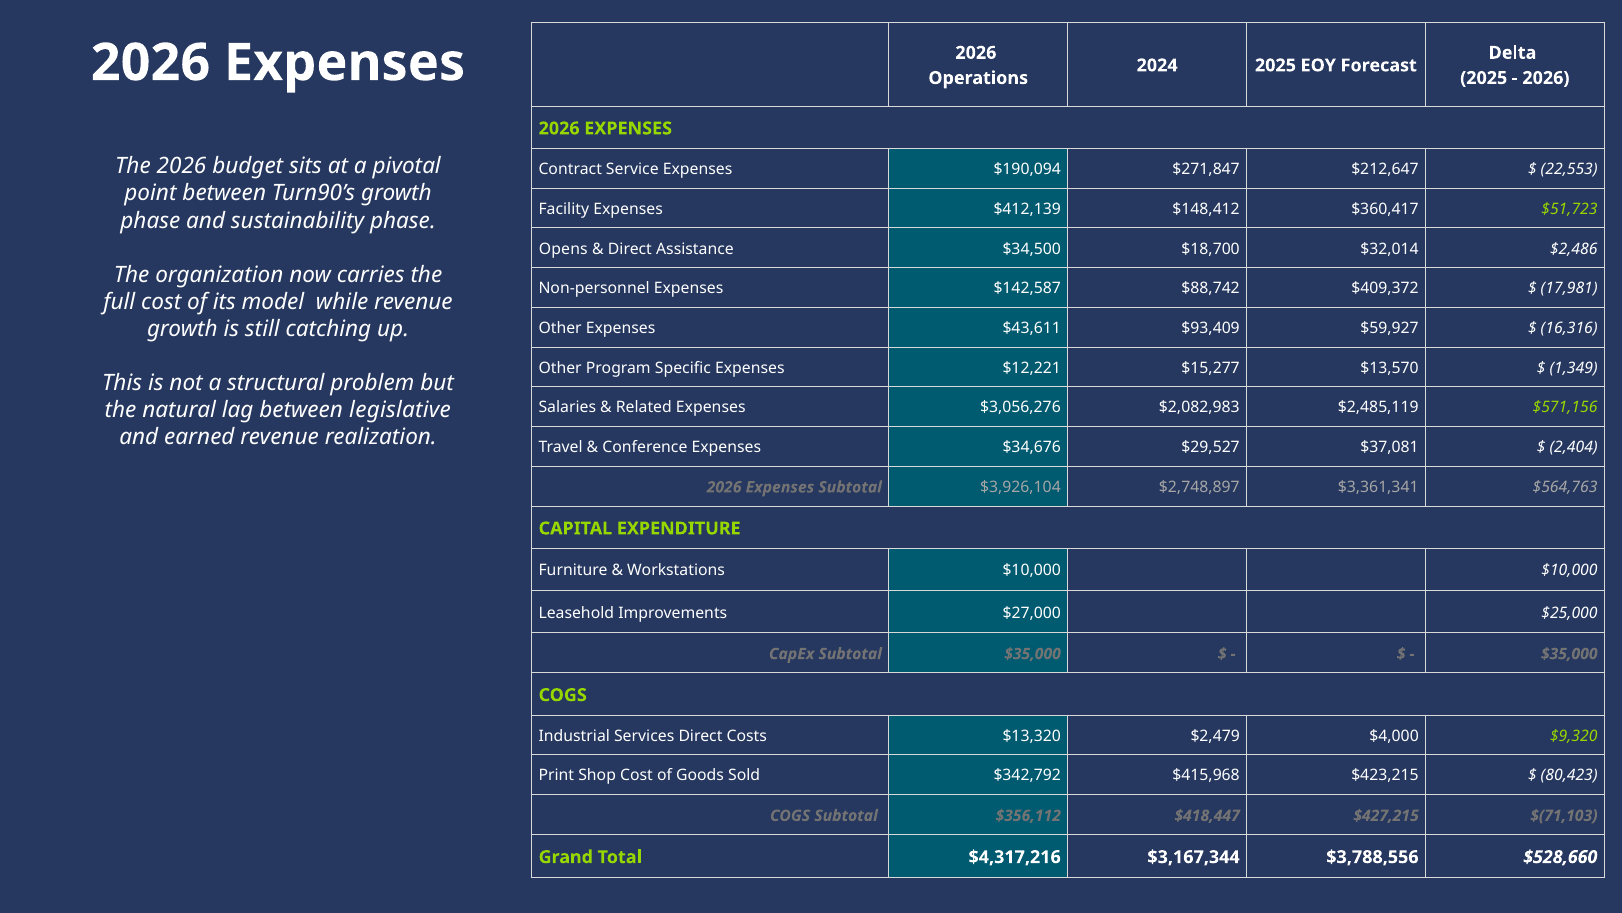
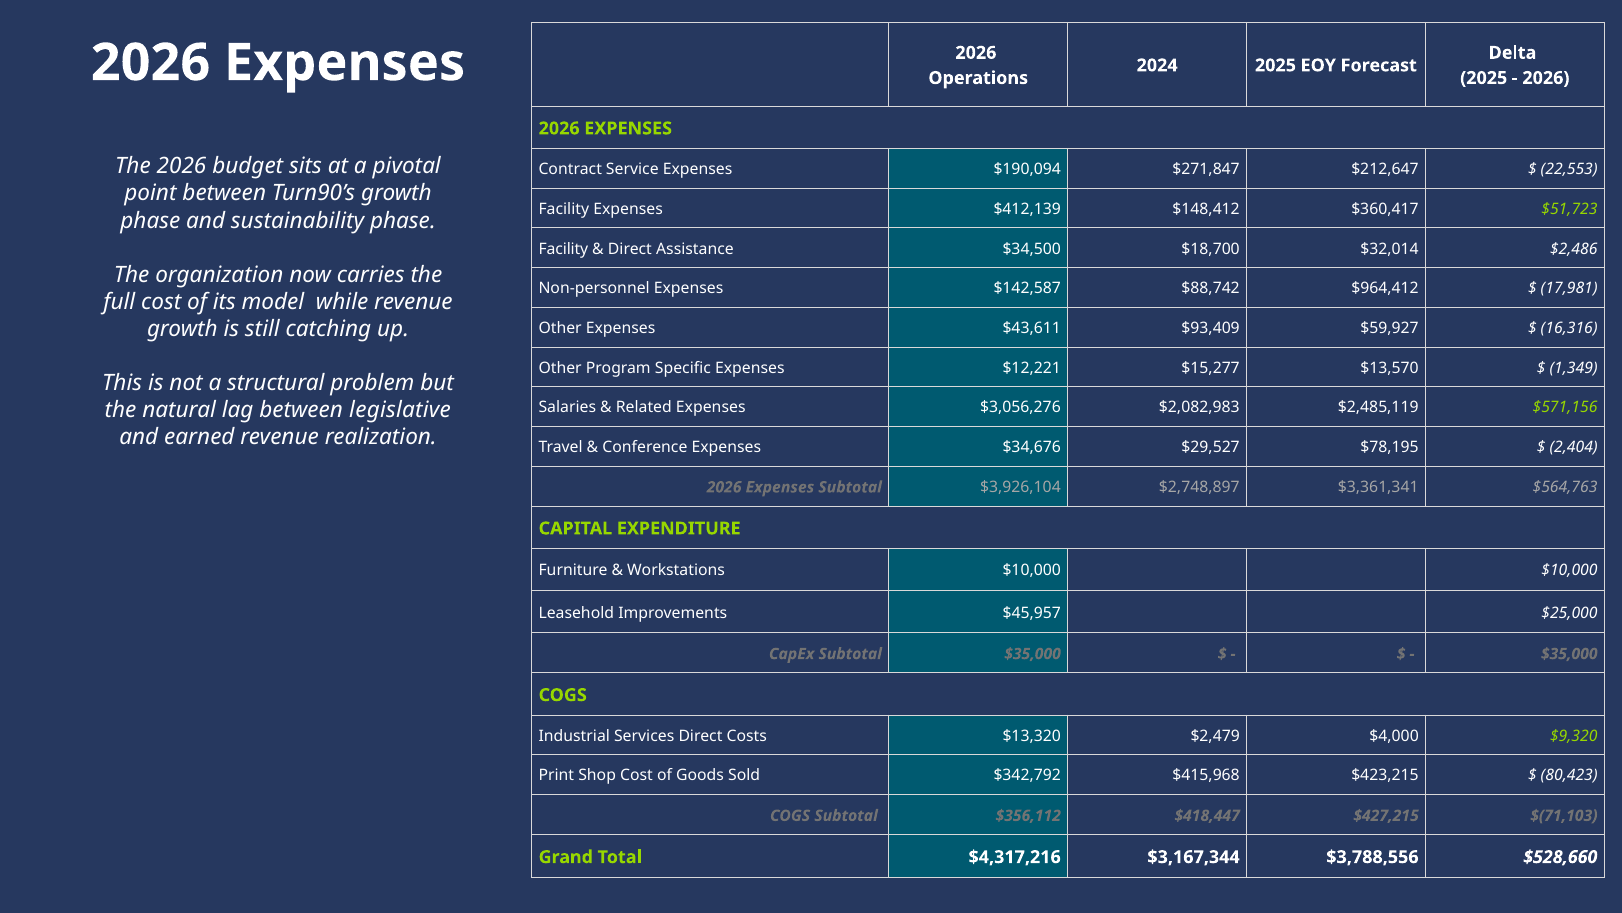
Opens at (563, 249): Opens -> Facility
$409,372: $409,372 -> $964,412
$37,081: $37,081 -> $78,195
$27,000: $27,000 -> $45,957
